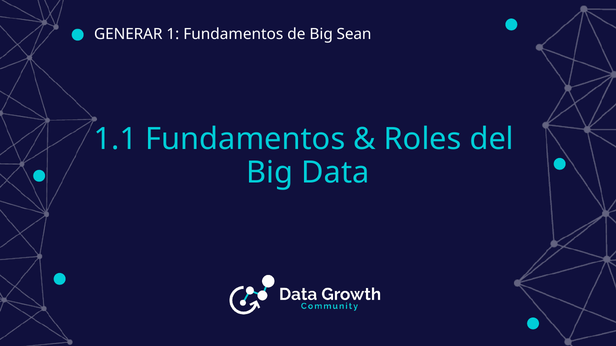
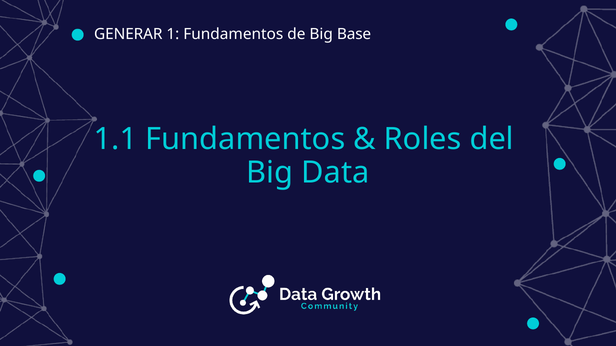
Sean: Sean -> Base
